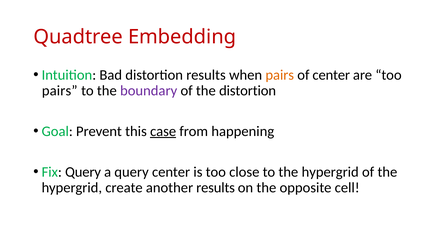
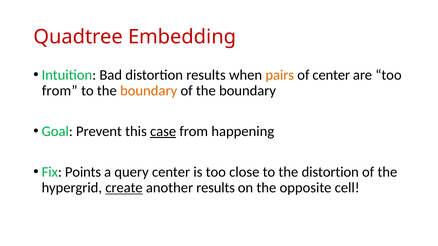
pairs at (60, 91): pairs -> from
boundary at (149, 91) colour: purple -> orange
of the distortion: distortion -> boundary
Fix Query: Query -> Points
to the hypergrid: hypergrid -> distortion
create underline: none -> present
